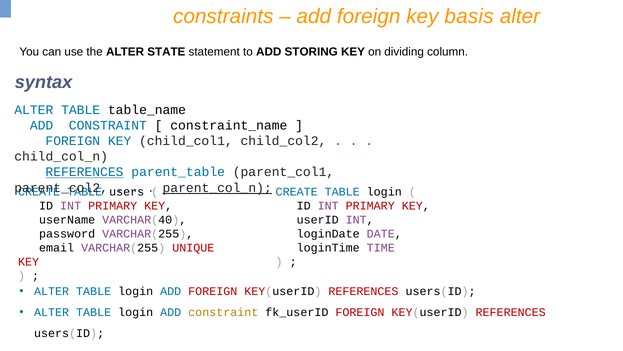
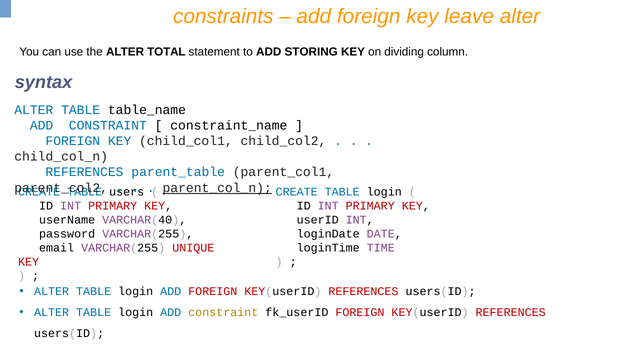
basis: basis -> leave
STATE: STATE -> TOTAL
REFERENCES at (84, 172) underline: present -> none
